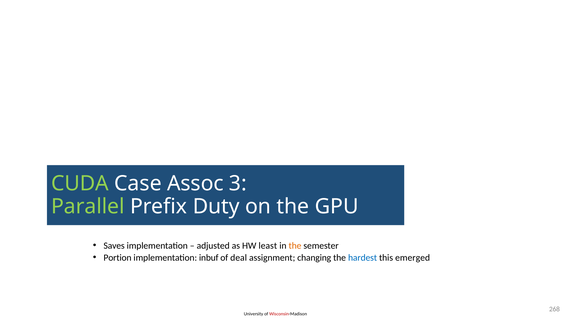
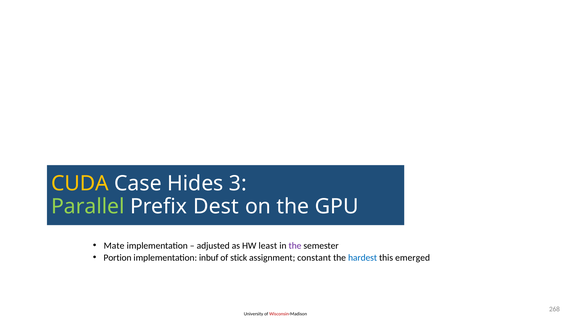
CUDA colour: light green -> yellow
Assoc: Assoc -> Hides
Duty: Duty -> Dest
Saves: Saves -> Mate
the at (295, 246) colour: orange -> purple
deal: deal -> stick
changing: changing -> constant
